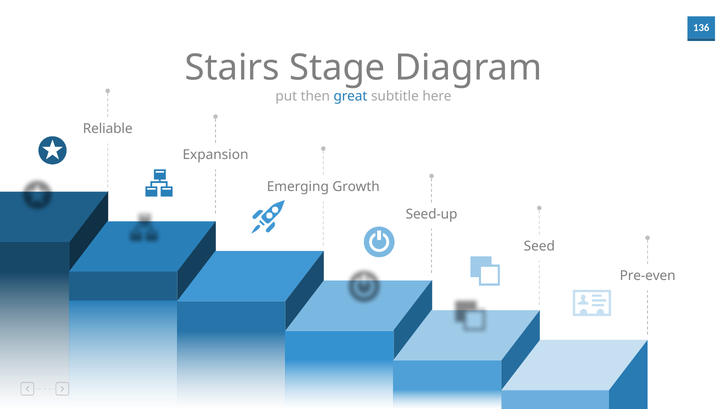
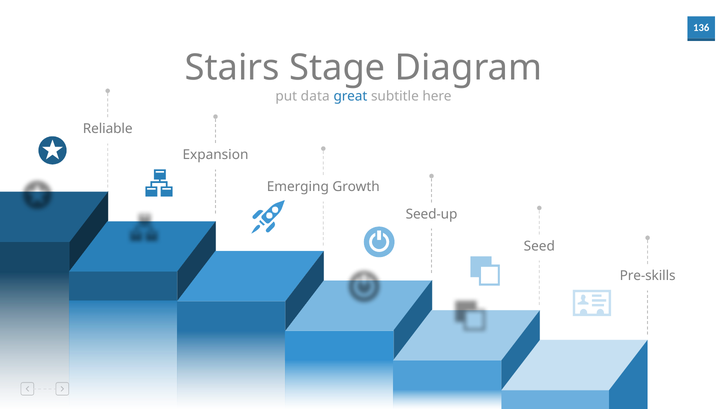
then: then -> data
Pre-even: Pre-even -> Pre-skills
